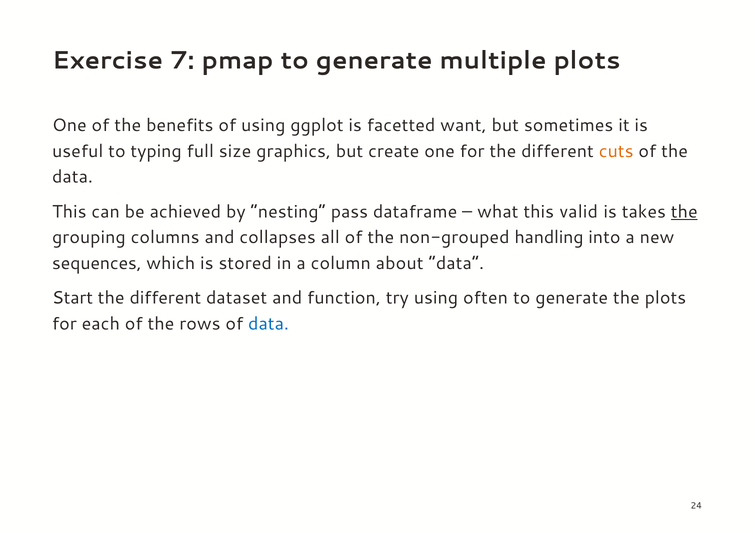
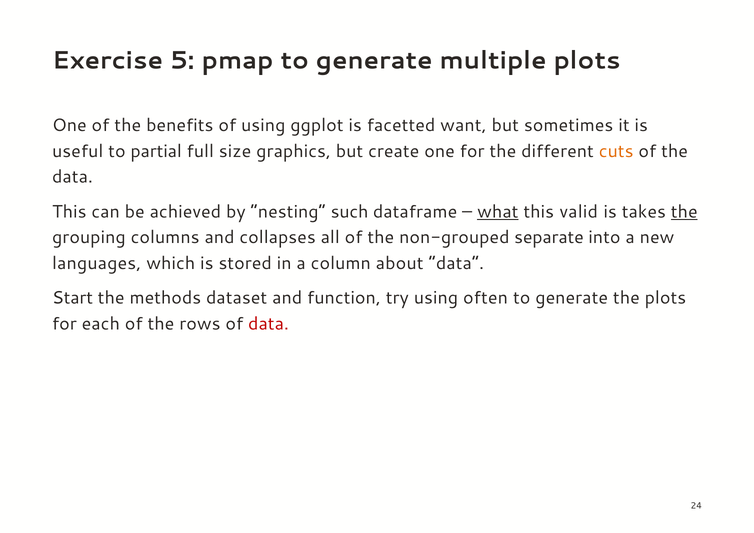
7: 7 -> 5
typing: typing -> partial
pass: pass -> such
what underline: none -> present
handling: handling -> separate
sequences: sequences -> languages
different at (165, 298): different -> methods
data at (269, 324) colour: blue -> red
